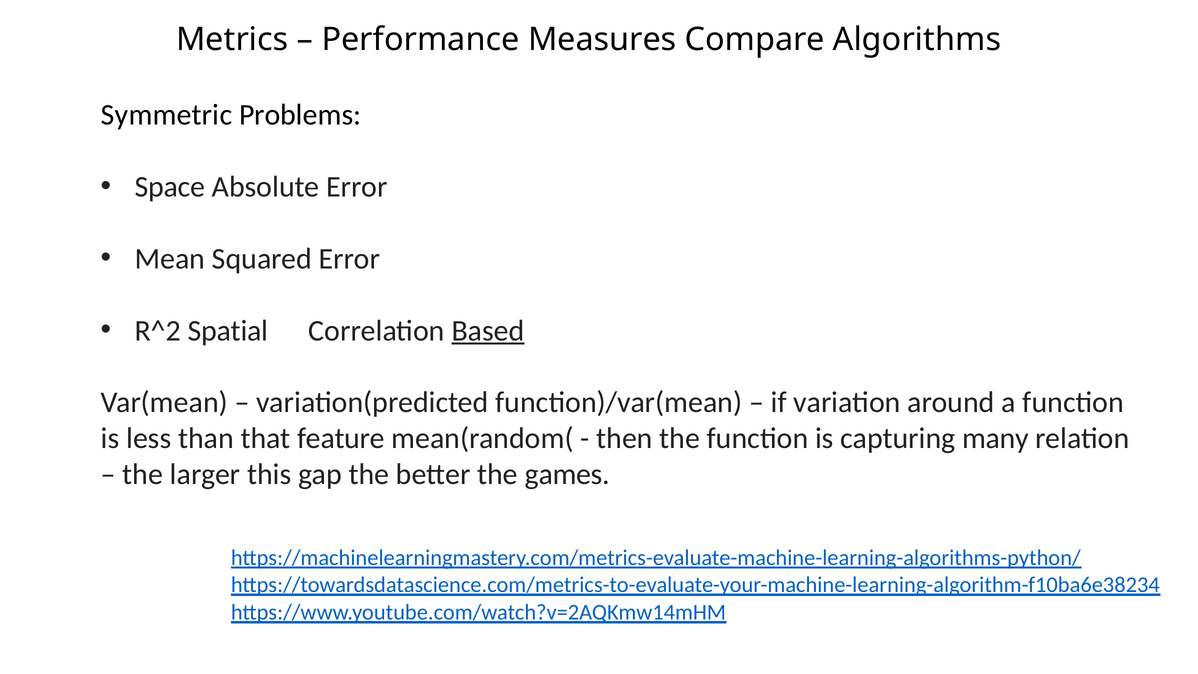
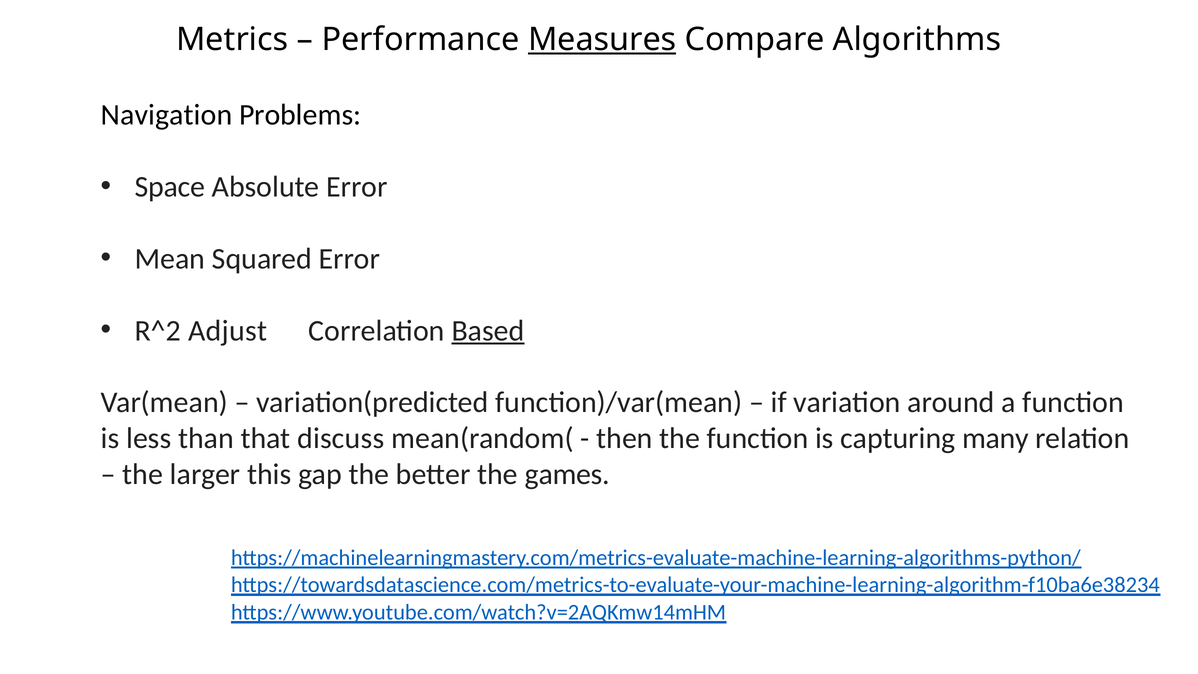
Measures underline: none -> present
Symmetric: Symmetric -> Navigation
Spatial: Spatial -> Adjust
feature: feature -> discuss
